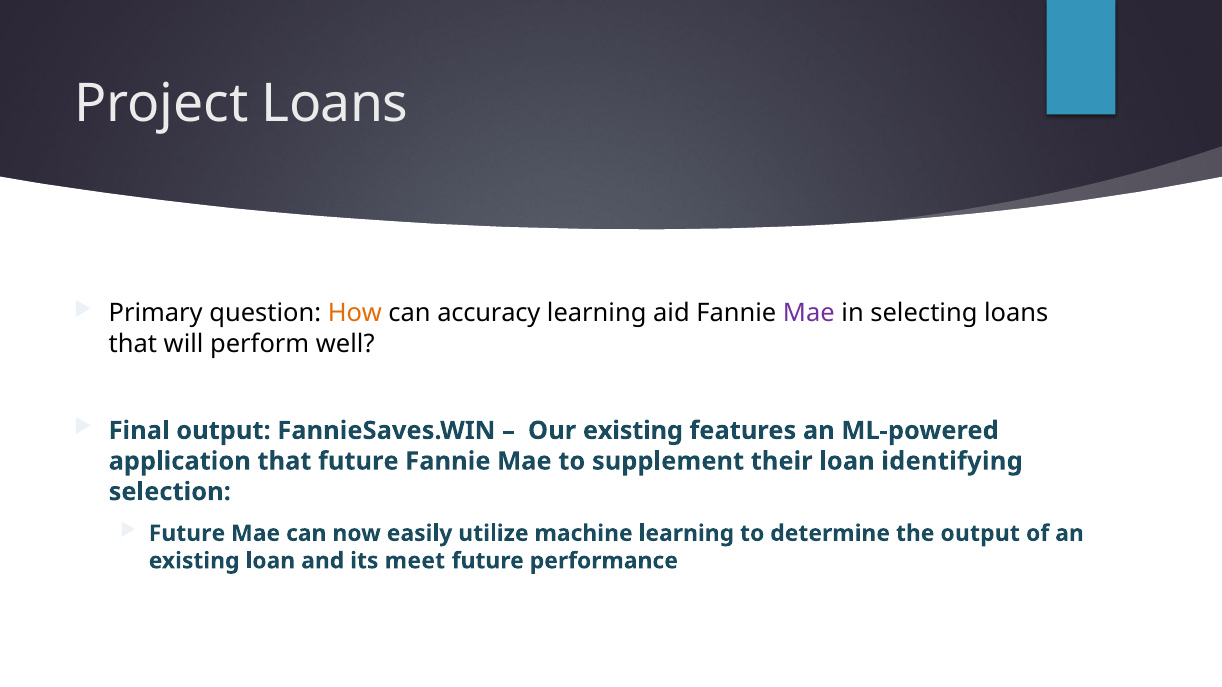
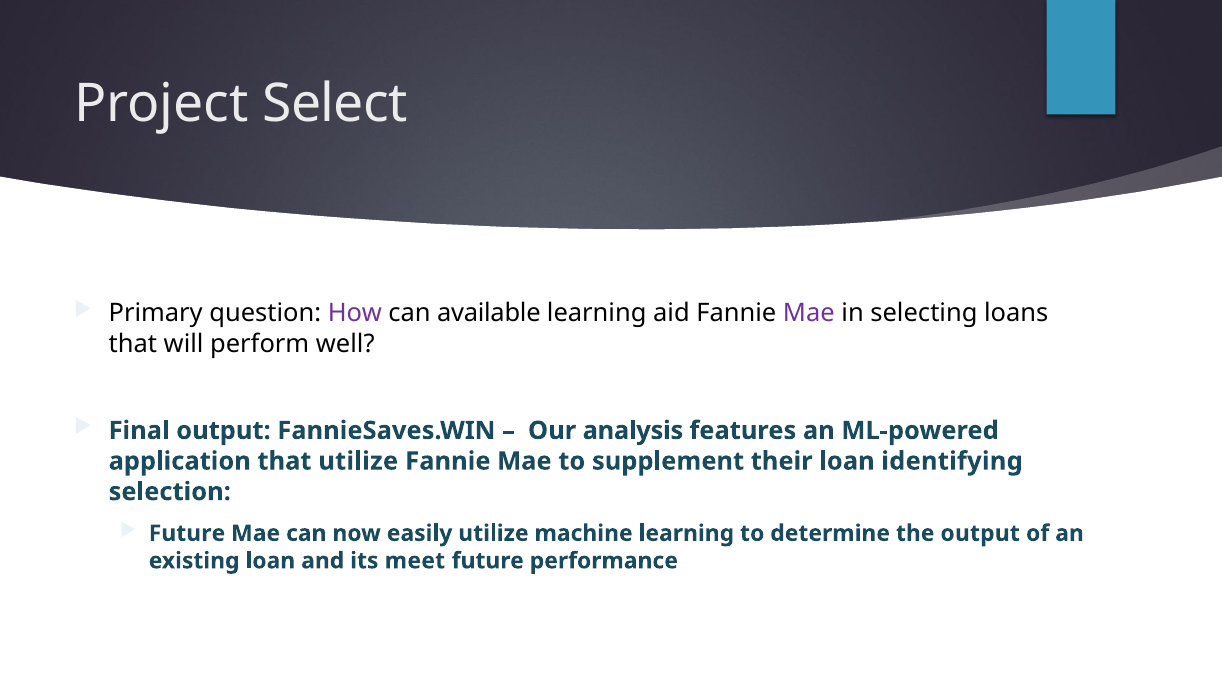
Project Loans: Loans -> Select
How colour: orange -> purple
accuracy: accuracy -> available
Our existing: existing -> analysis
that future: future -> utilize
